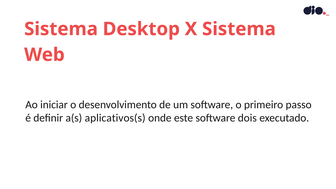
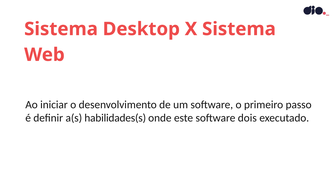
aplicativos(s: aplicativos(s -> habilidades(s
